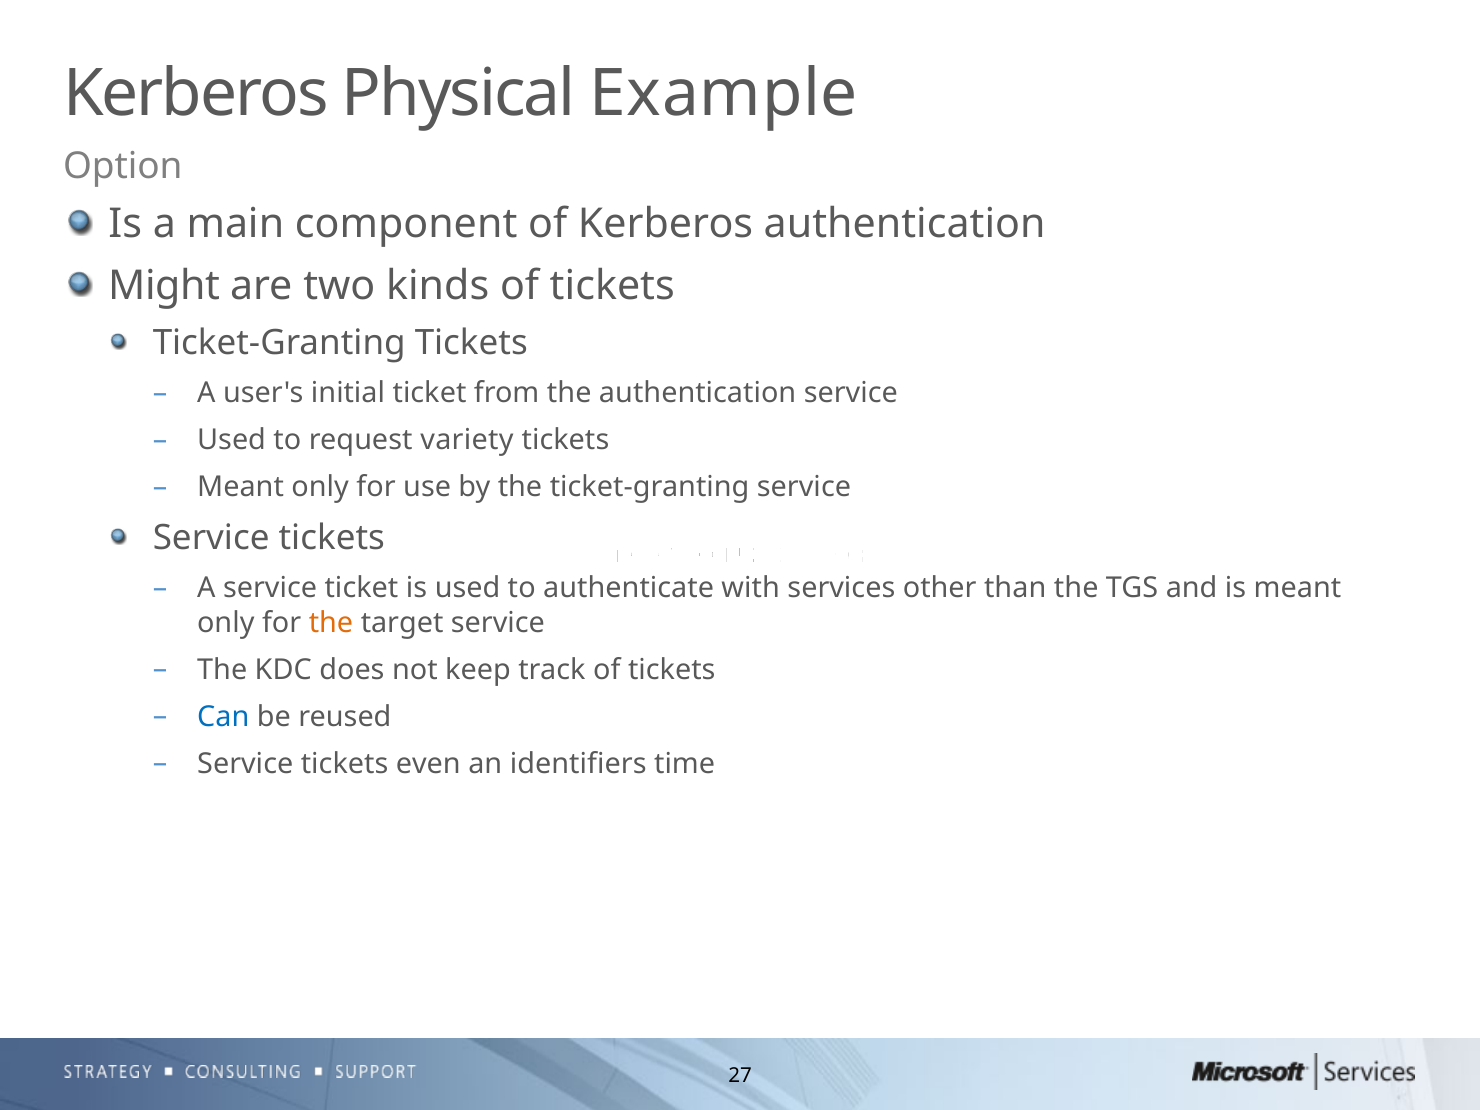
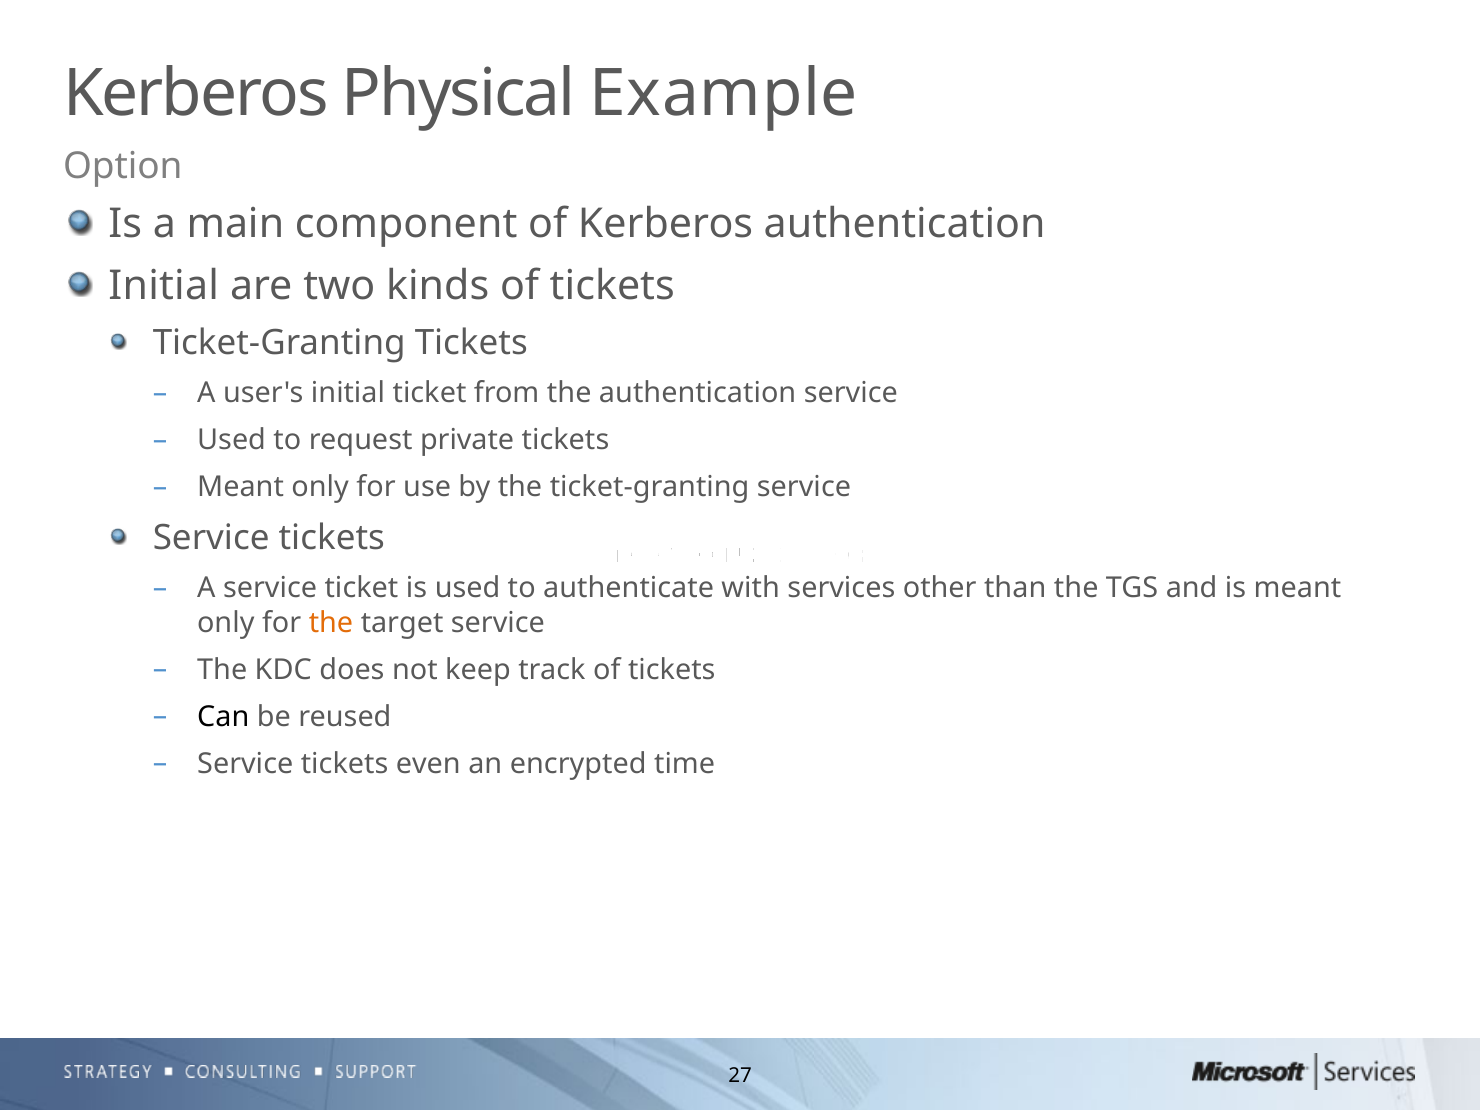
Might at (164, 286): Might -> Initial
variety: variety -> private
Can colour: blue -> black
identifiers: identifiers -> encrypted
